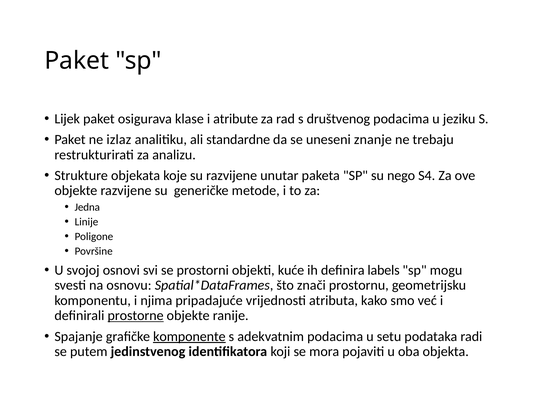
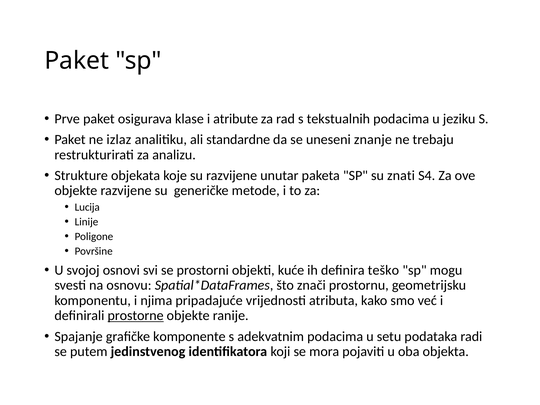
Lijek: Lijek -> Prve
društvenog: društvenog -> tekstualnih
nego: nego -> znati
Jedna: Jedna -> Lucija
labels: labels -> teško
komponente underline: present -> none
